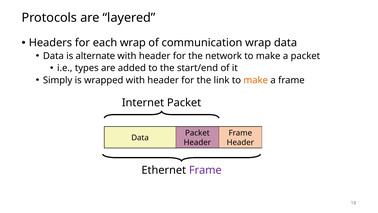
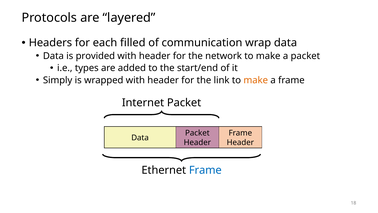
each wrap: wrap -> filled
alternate: alternate -> provided
Frame at (205, 170) colour: purple -> blue
